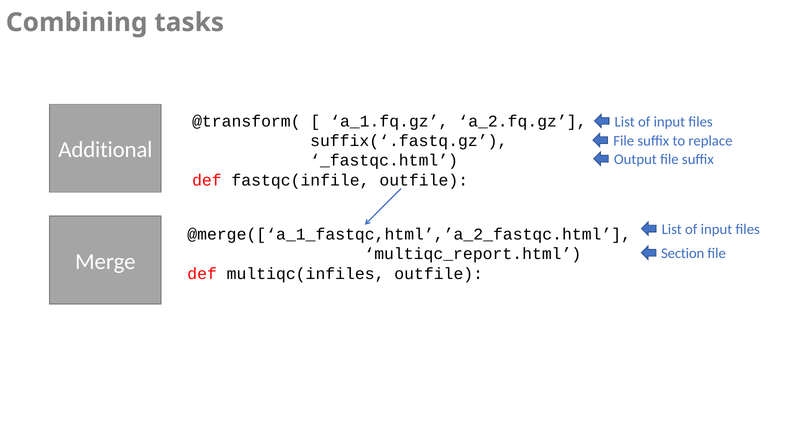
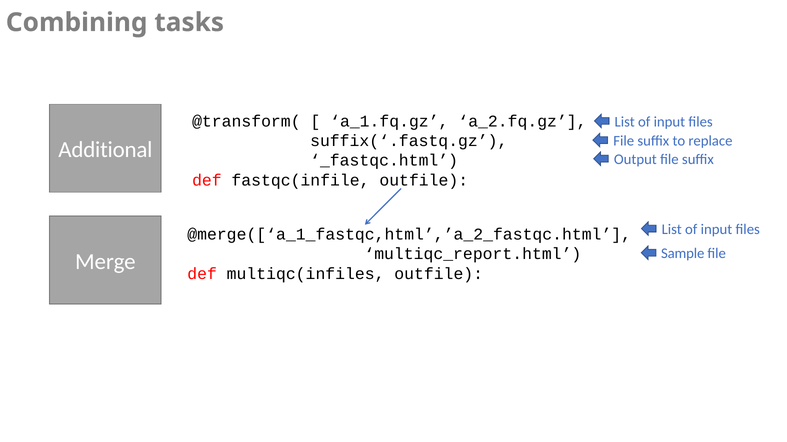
Section: Section -> Sample
